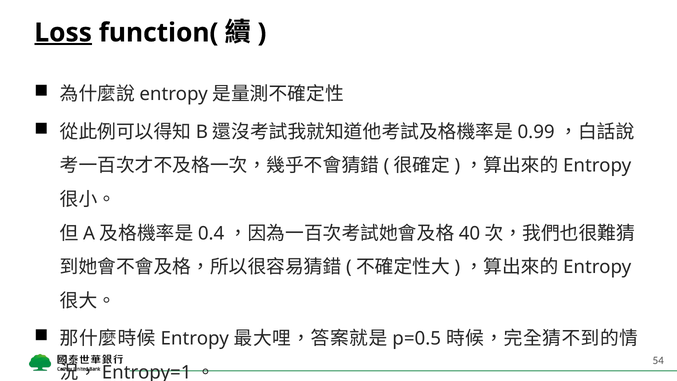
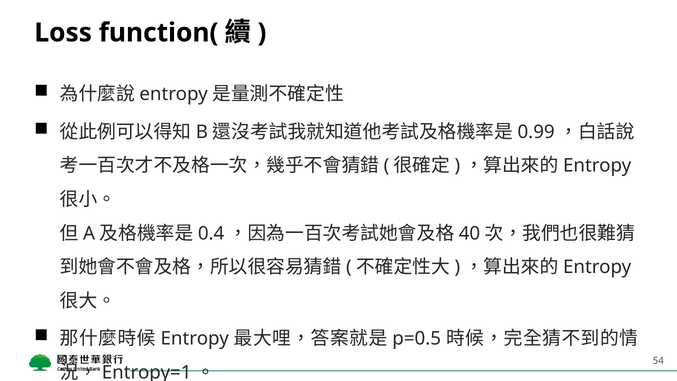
Loss underline: present -> none
